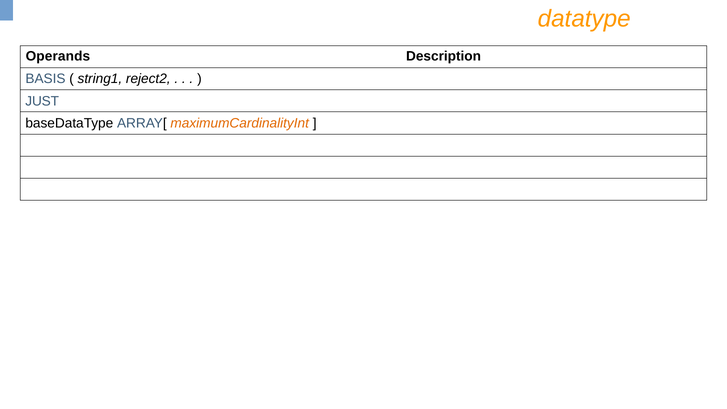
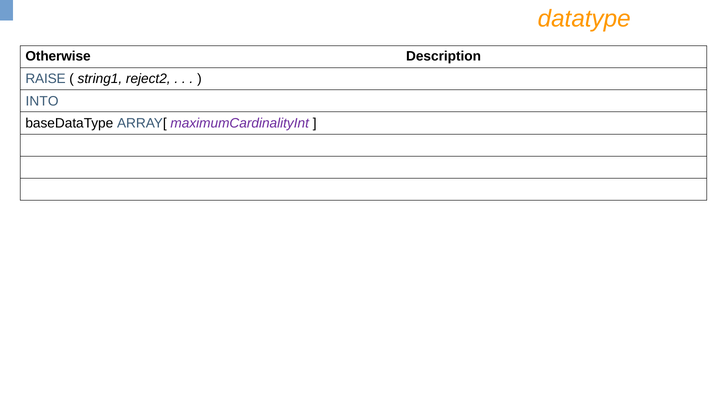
Operands: Operands -> Otherwise
BASIS: BASIS -> RAISE
JUST: JUST -> INTO
maximumCardinalityInt colour: orange -> purple
